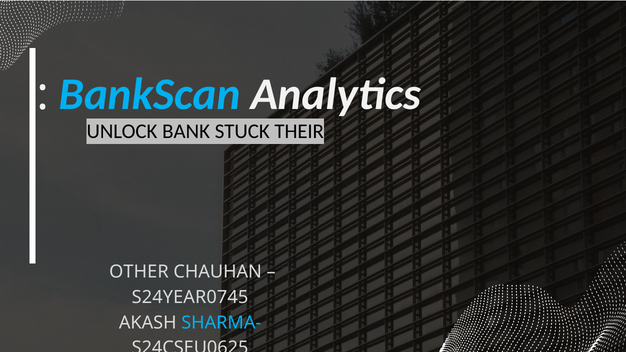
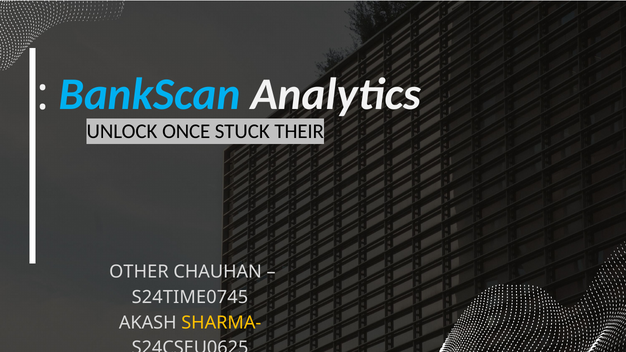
BANK: BANK -> ONCE
S24YEAR0745: S24YEAR0745 -> S24TIME0745
SHARMA- colour: light blue -> yellow
